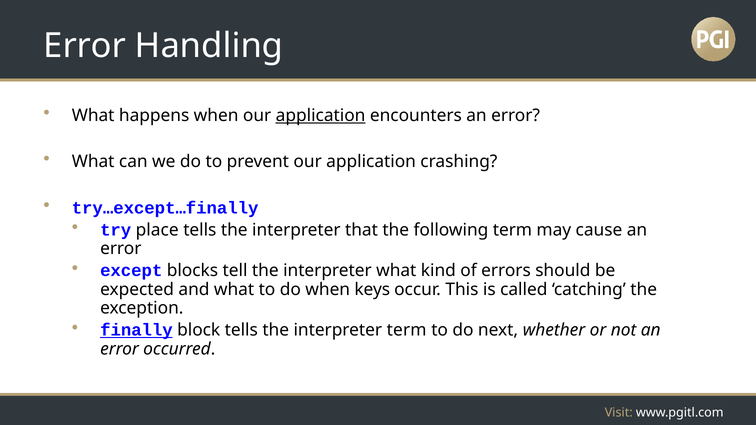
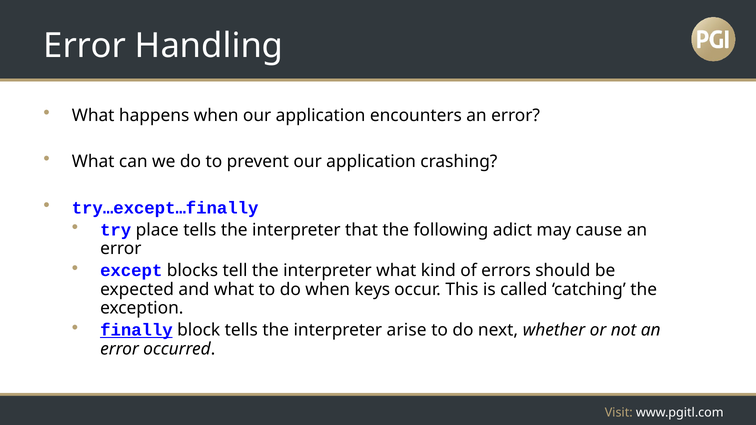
application at (321, 115) underline: present -> none
following term: term -> adict
interpreter term: term -> arise
